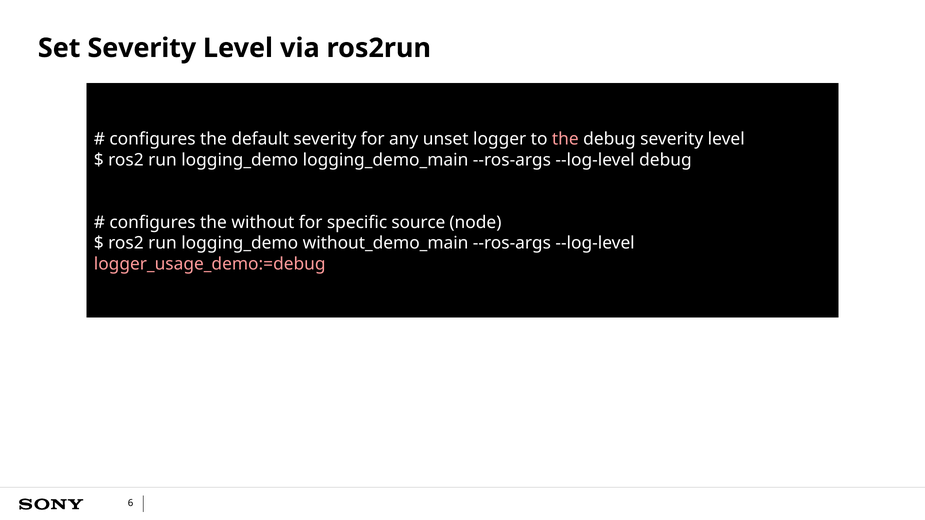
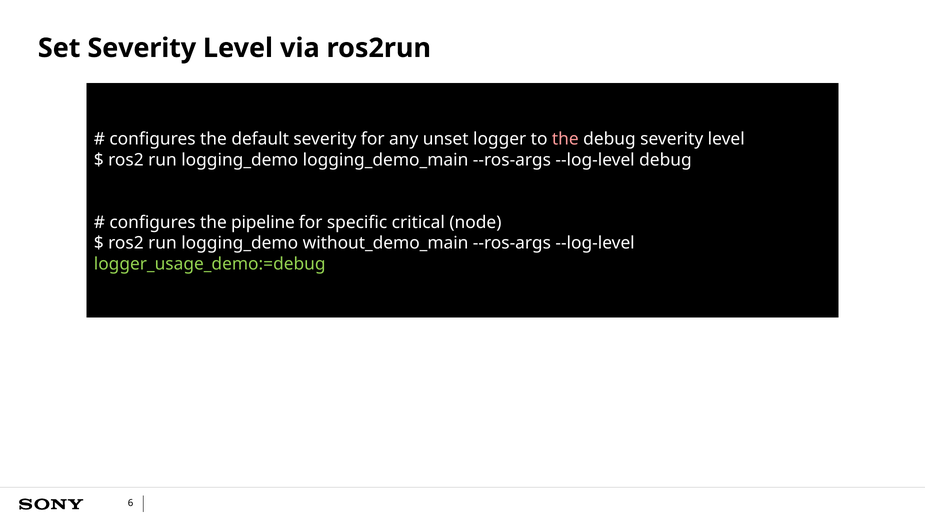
without: without -> pipeline
source: source -> critical
logger_usage_demo:=debug colour: pink -> light green
